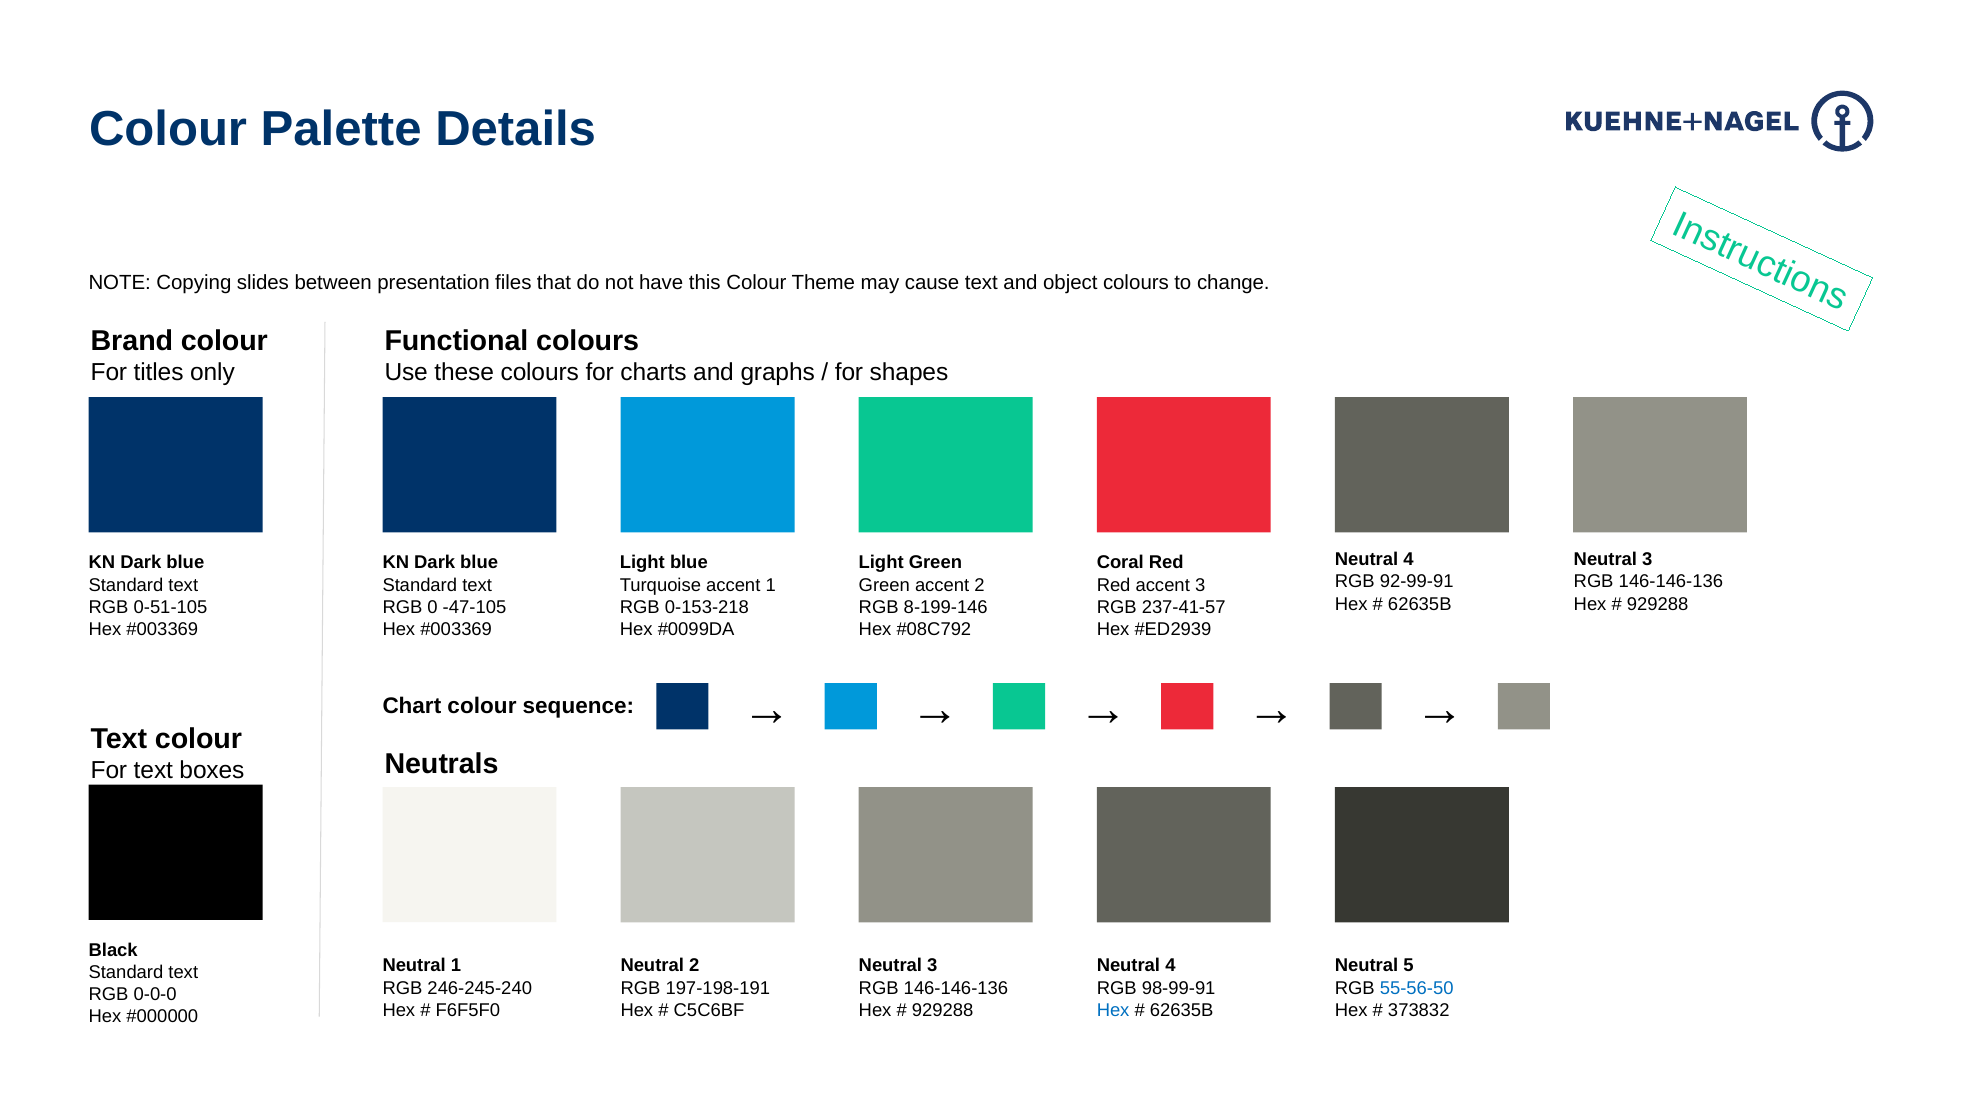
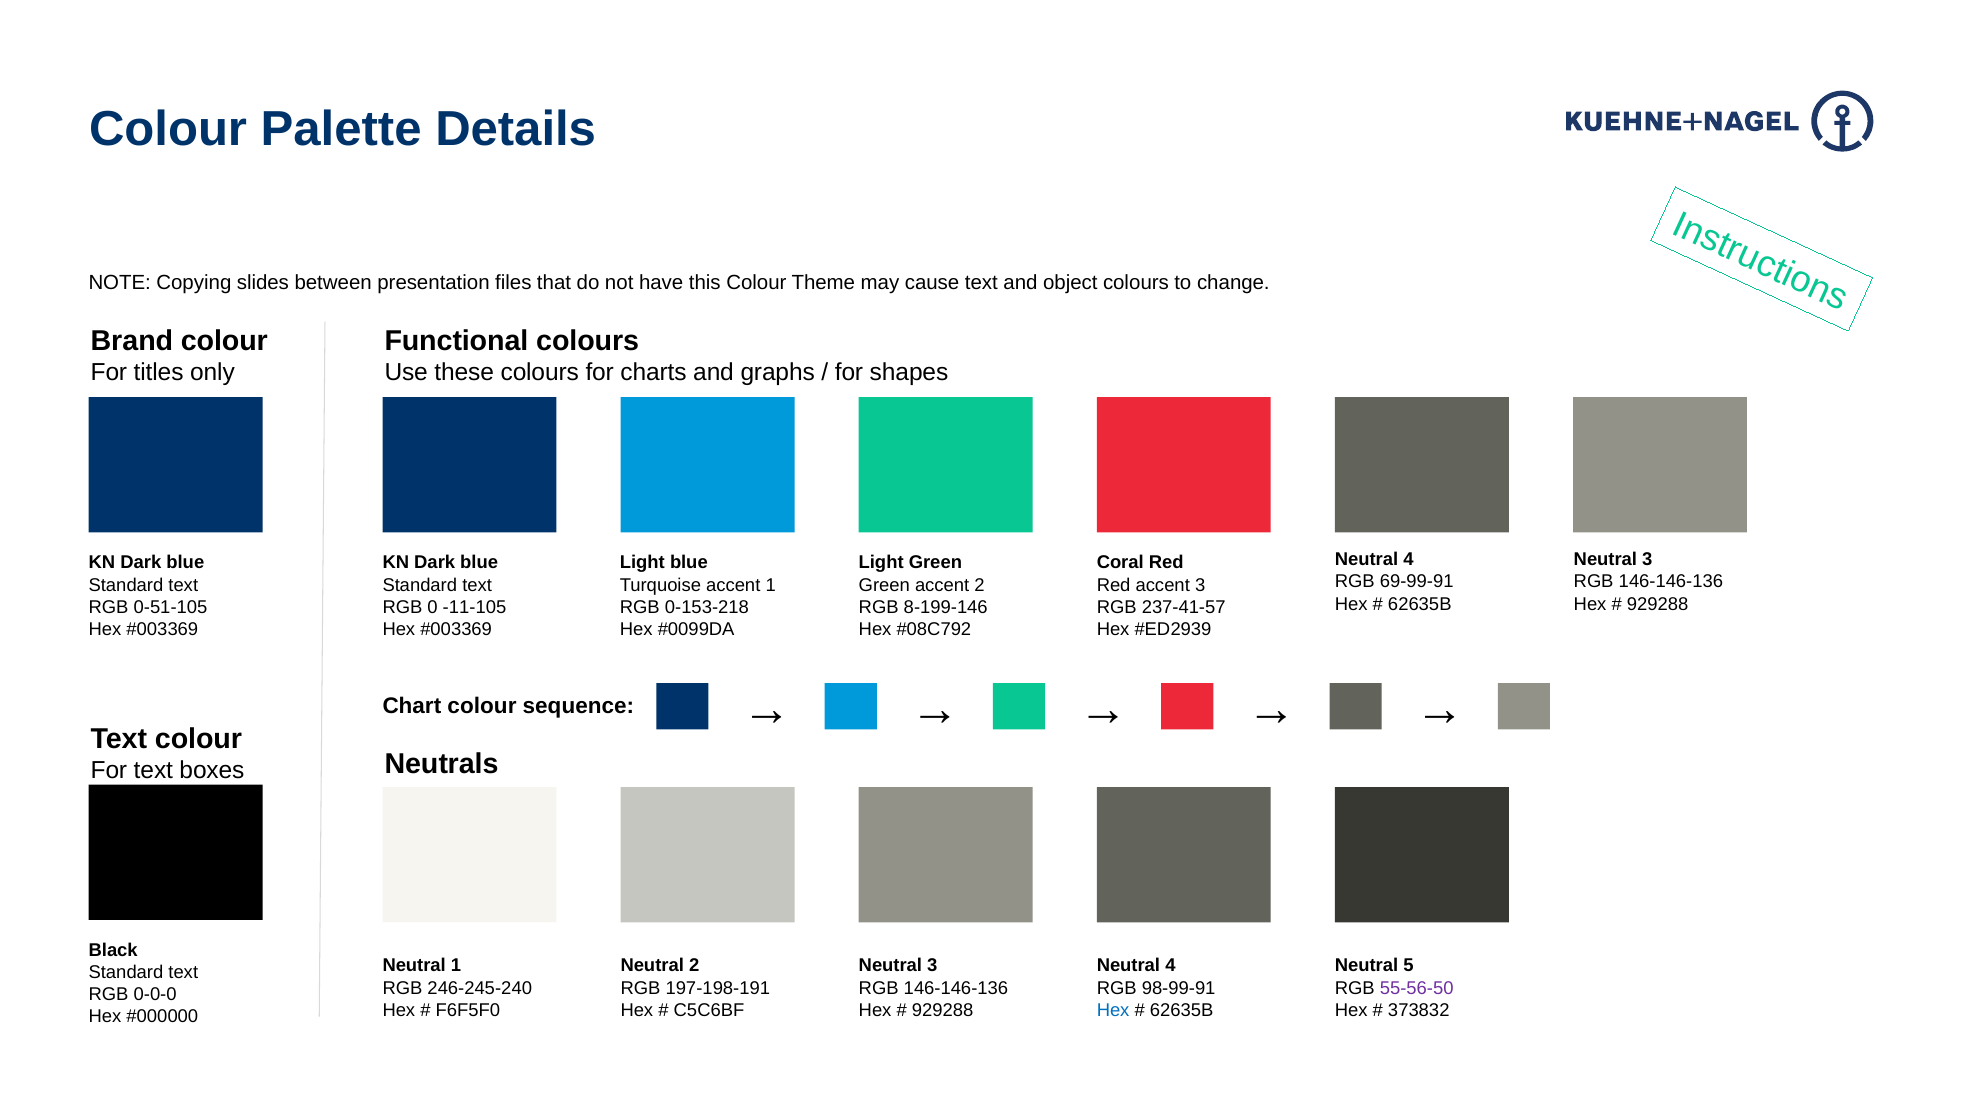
92-99-91: 92-99-91 -> 69-99-91
-47-105: -47-105 -> -11-105
55-56-50 colour: blue -> purple
